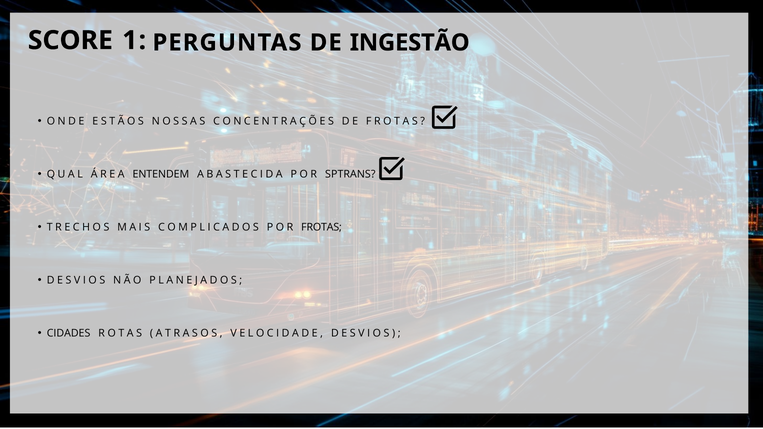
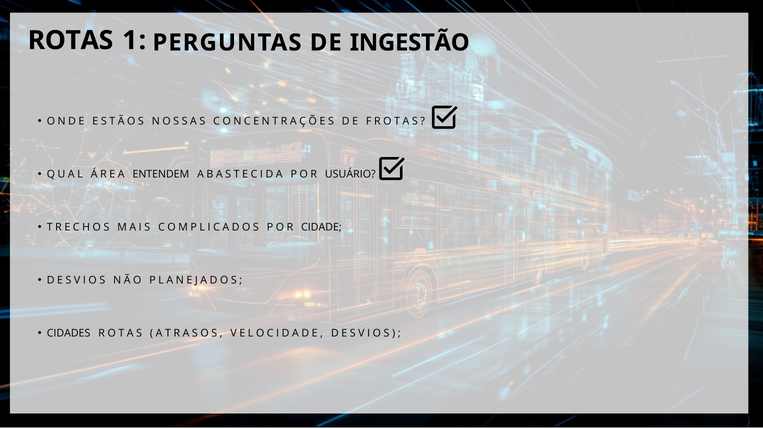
SCORE at (70, 40): SCORE -> ROTAS
SPTRANS: SPTRANS -> USUÁRIO
FROTAS at (322, 227): FROTAS -> CIDADE
